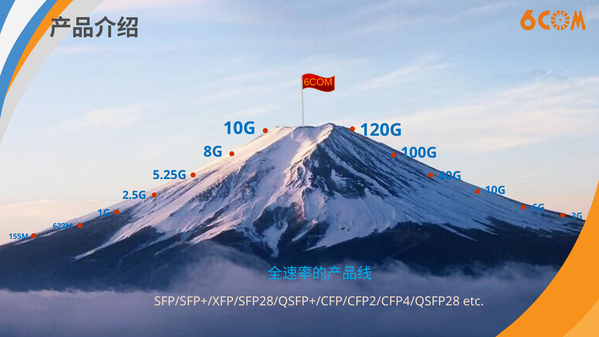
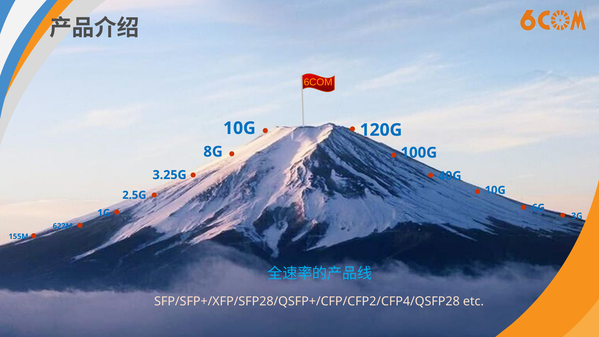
5.25G: 5.25G -> 3.25G
